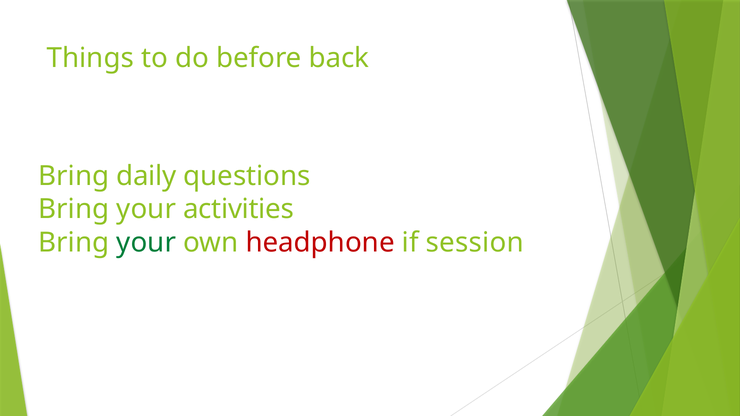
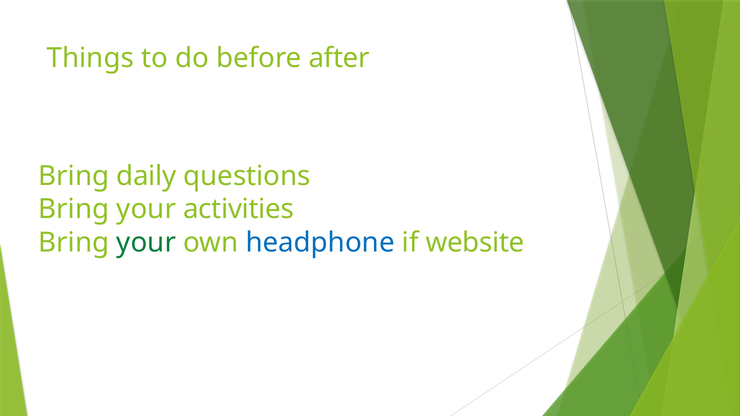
back: back -> after
headphone colour: red -> blue
session: session -> website
